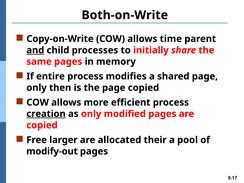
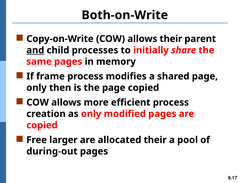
allows time: time -> their
entire: entire -> frame
creation underline: present -> none
modify-out: modify-out -> during-out
